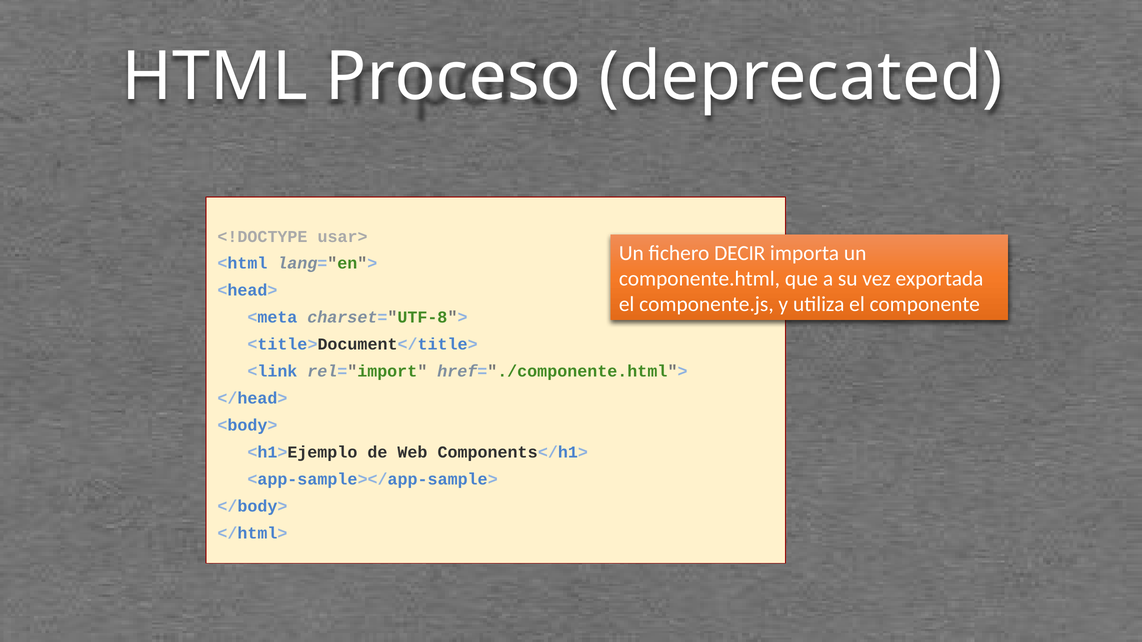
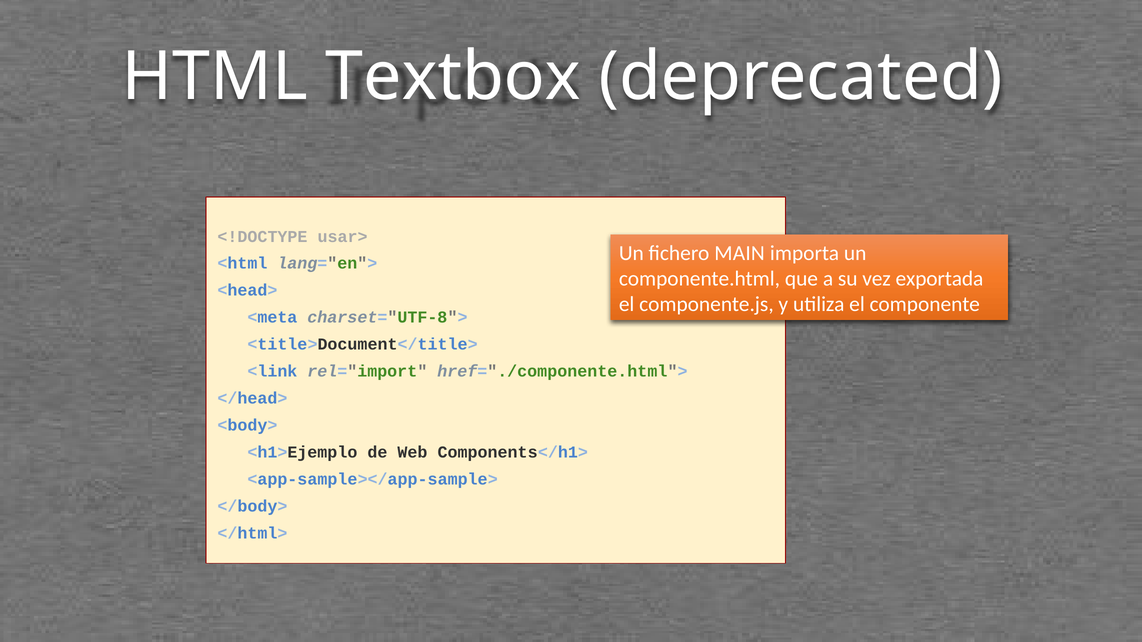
Proceso: Proceso -> Textbox
DECIR: DECIR -> MAIN
